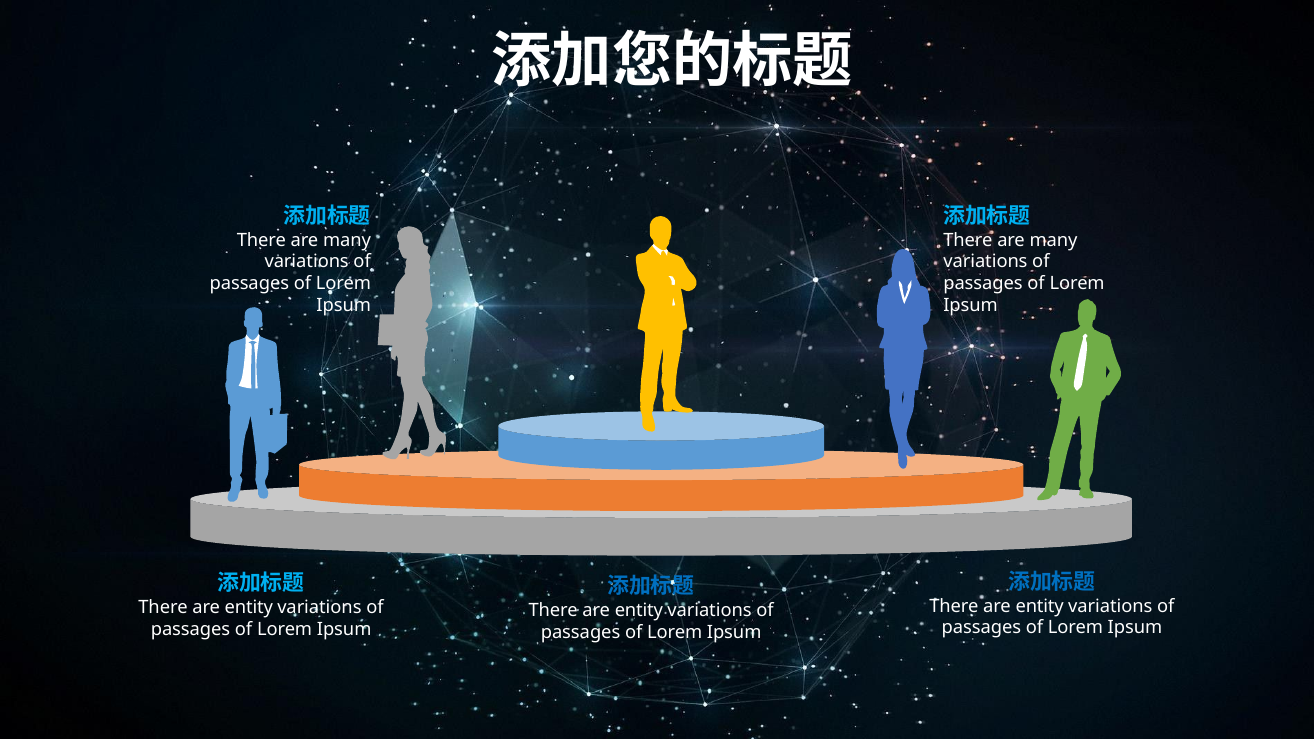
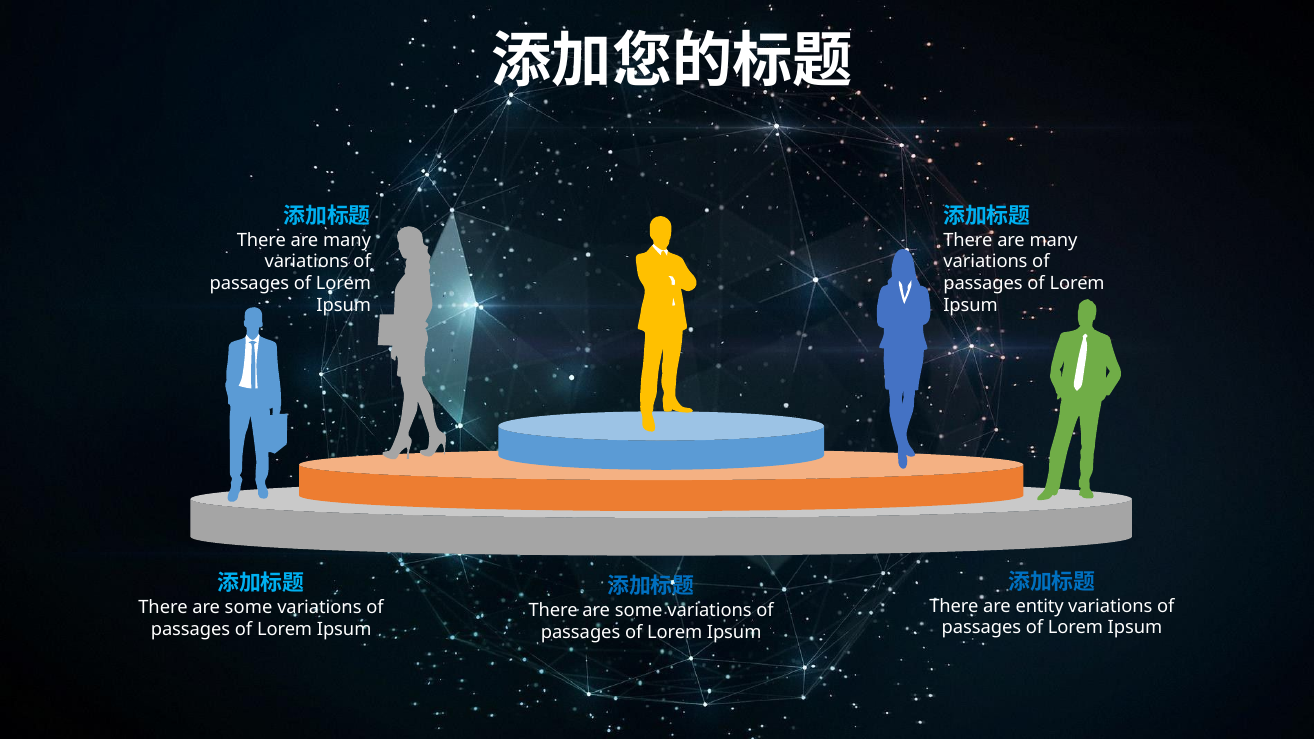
entity at (249, 607): entity -> some
entity at (639, 610): entity -> some
